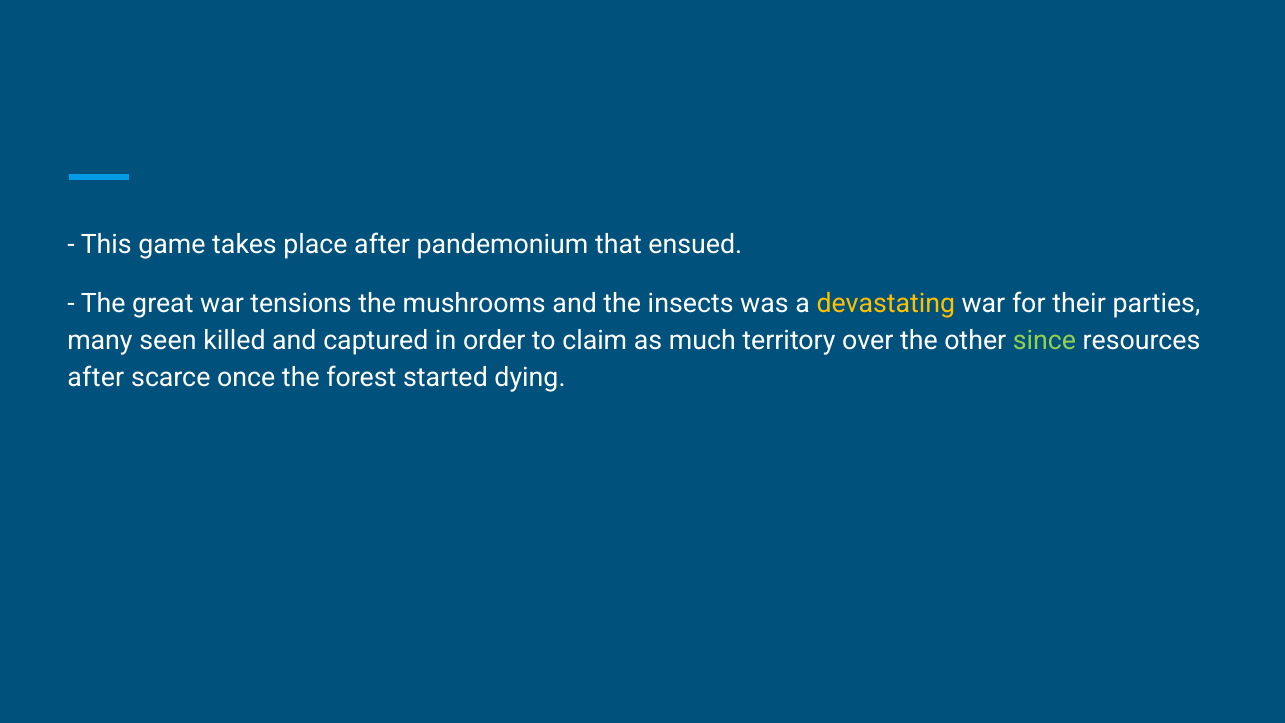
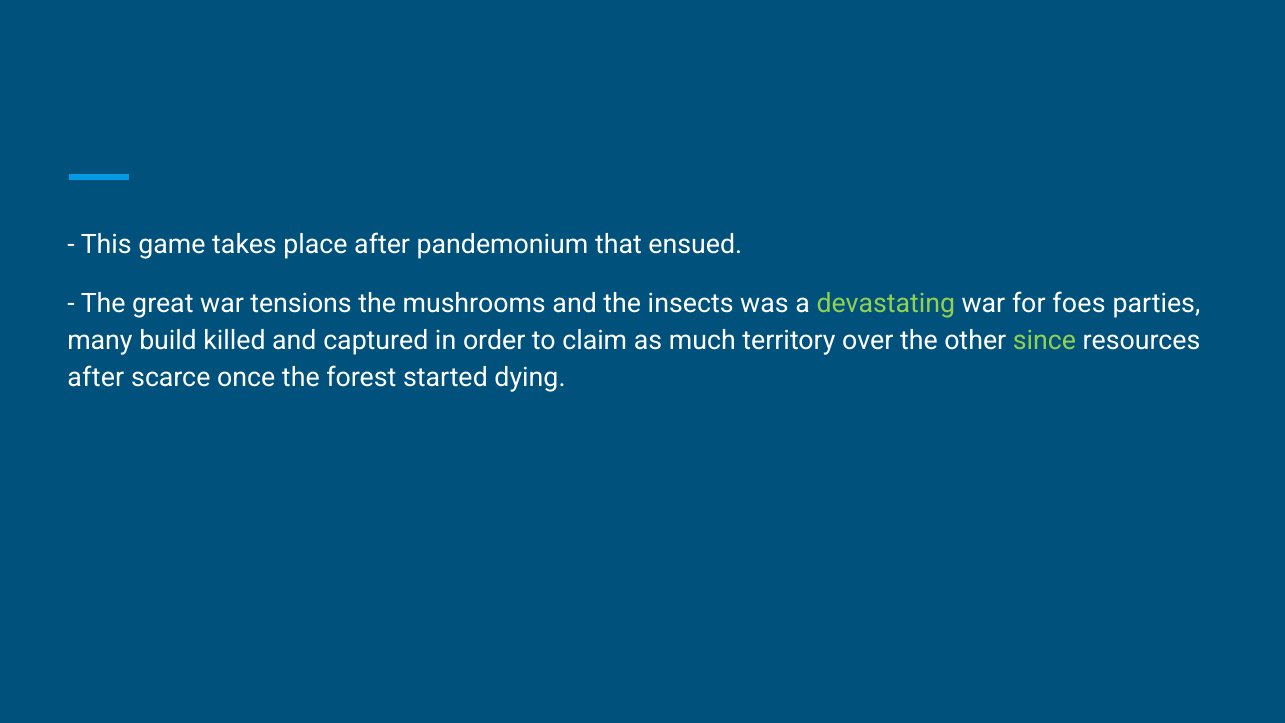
devastating colour: yellow -> light green
their: their -> foes
seen: seen -> build
